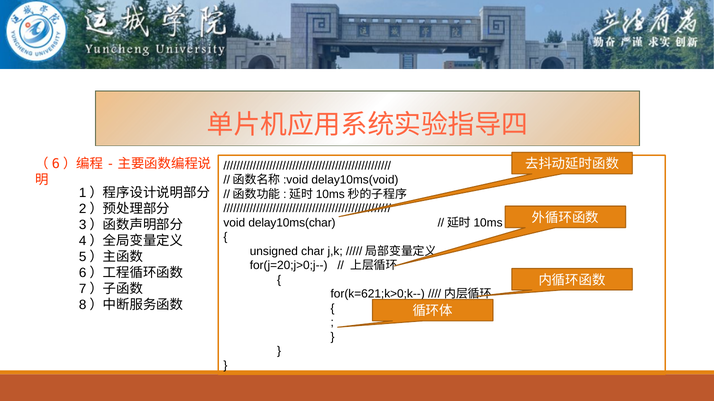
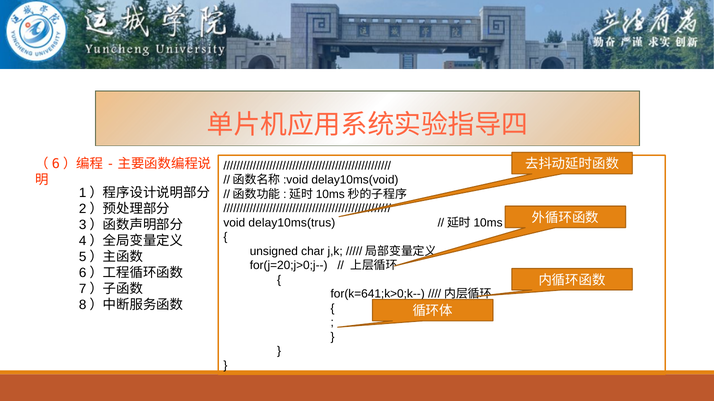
delay10ms(char: delay10ms(char -> delay10ms(trus
for(k=621;k>0;k--: for(k=621;k>0;k-- -> for(k=641;k>0;k--
